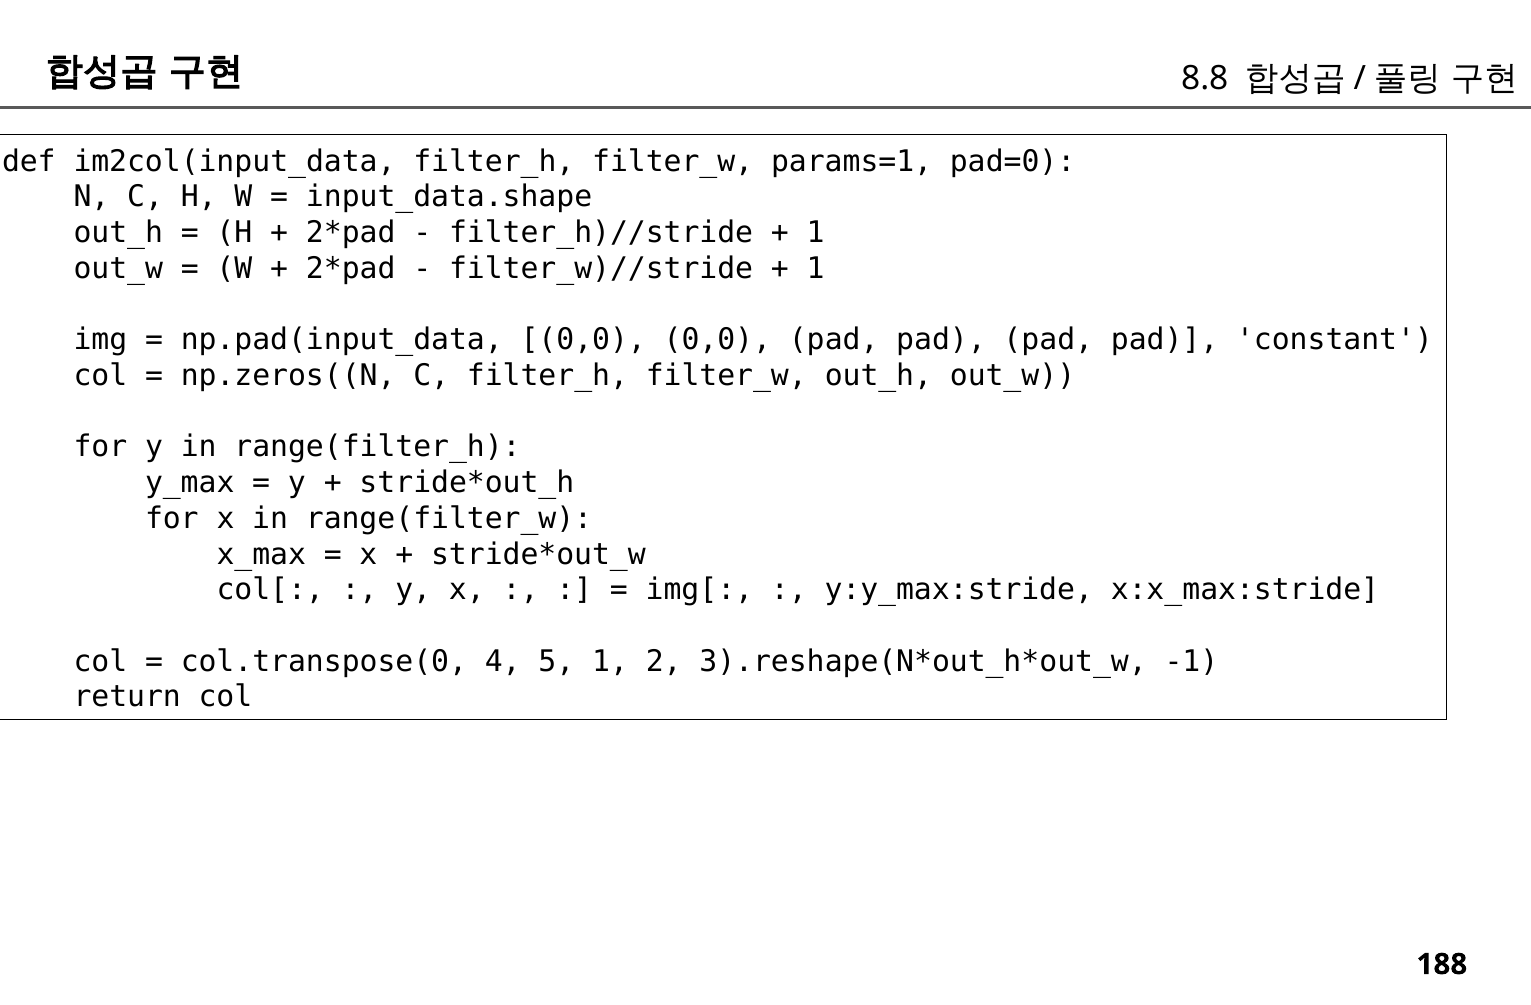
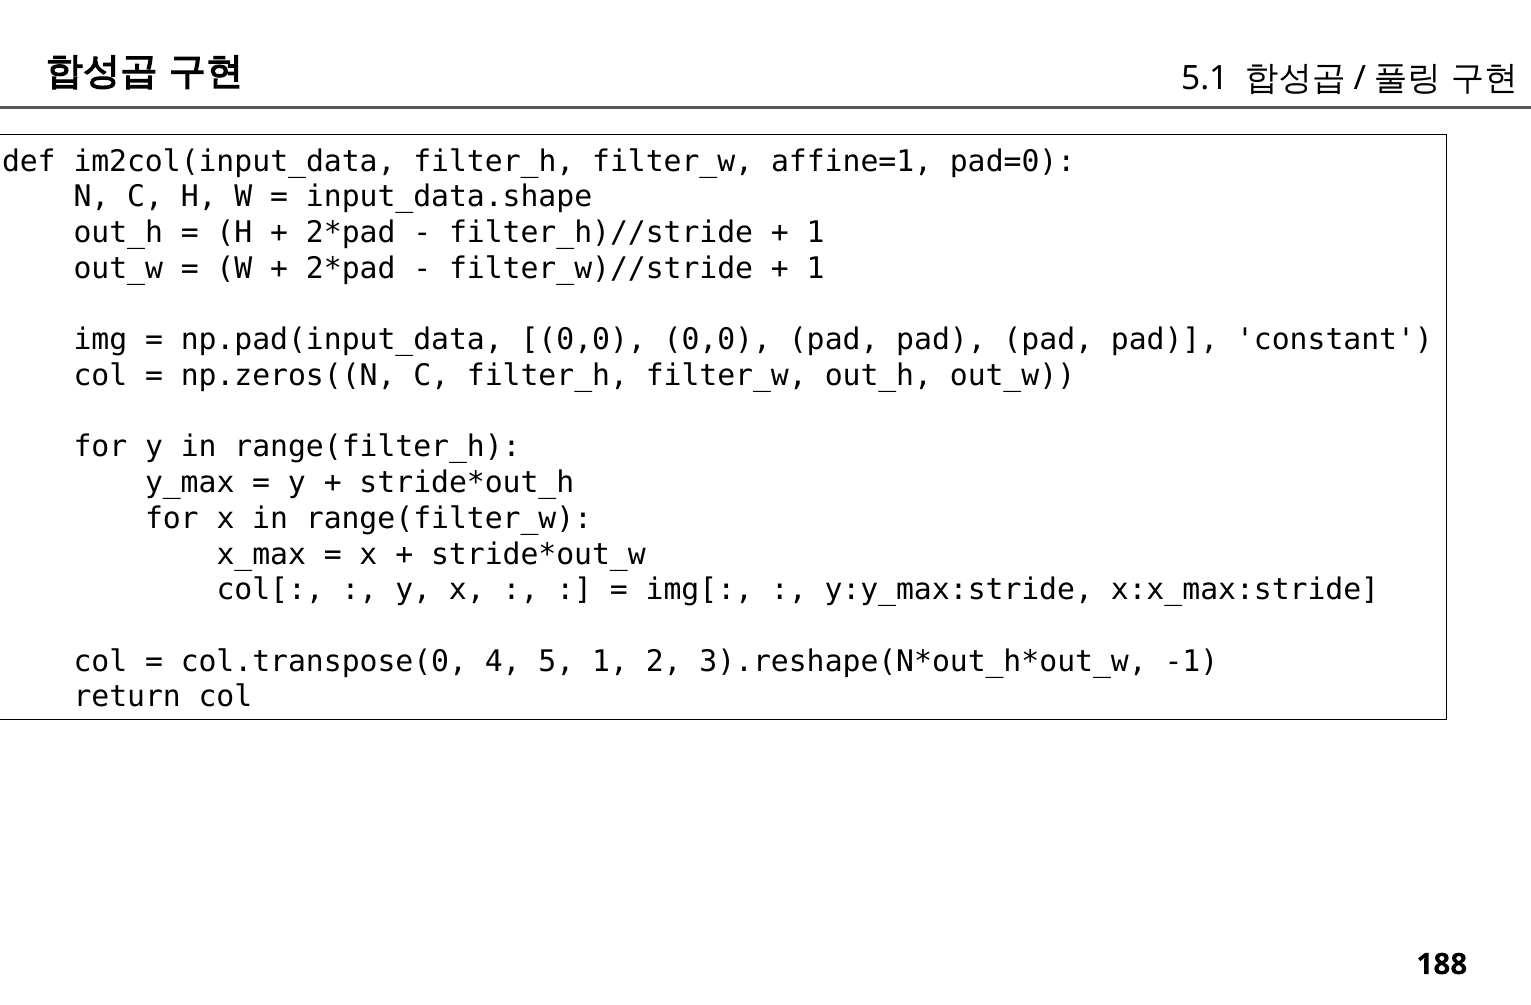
8.8: 8.8 -> 5.1
params=1: params=1 -> affine=1
